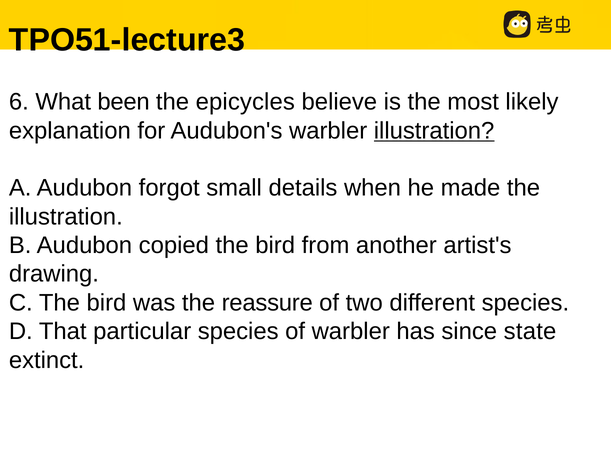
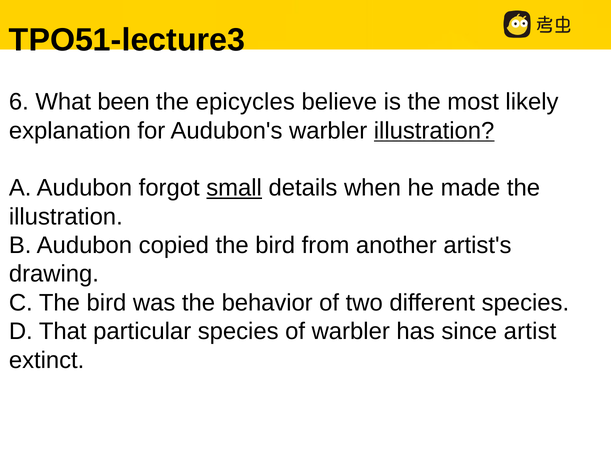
small underline: none -> present
reassure: reassure -> behavior
state: state -> artist
